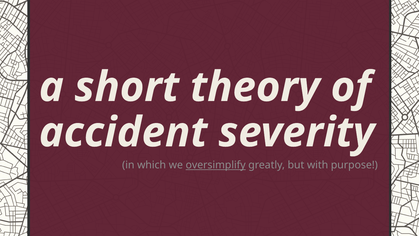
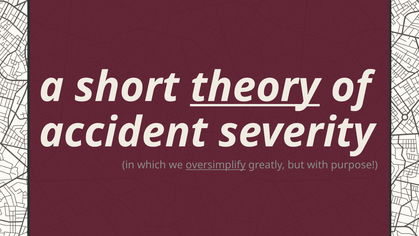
theory underline: none -> present
